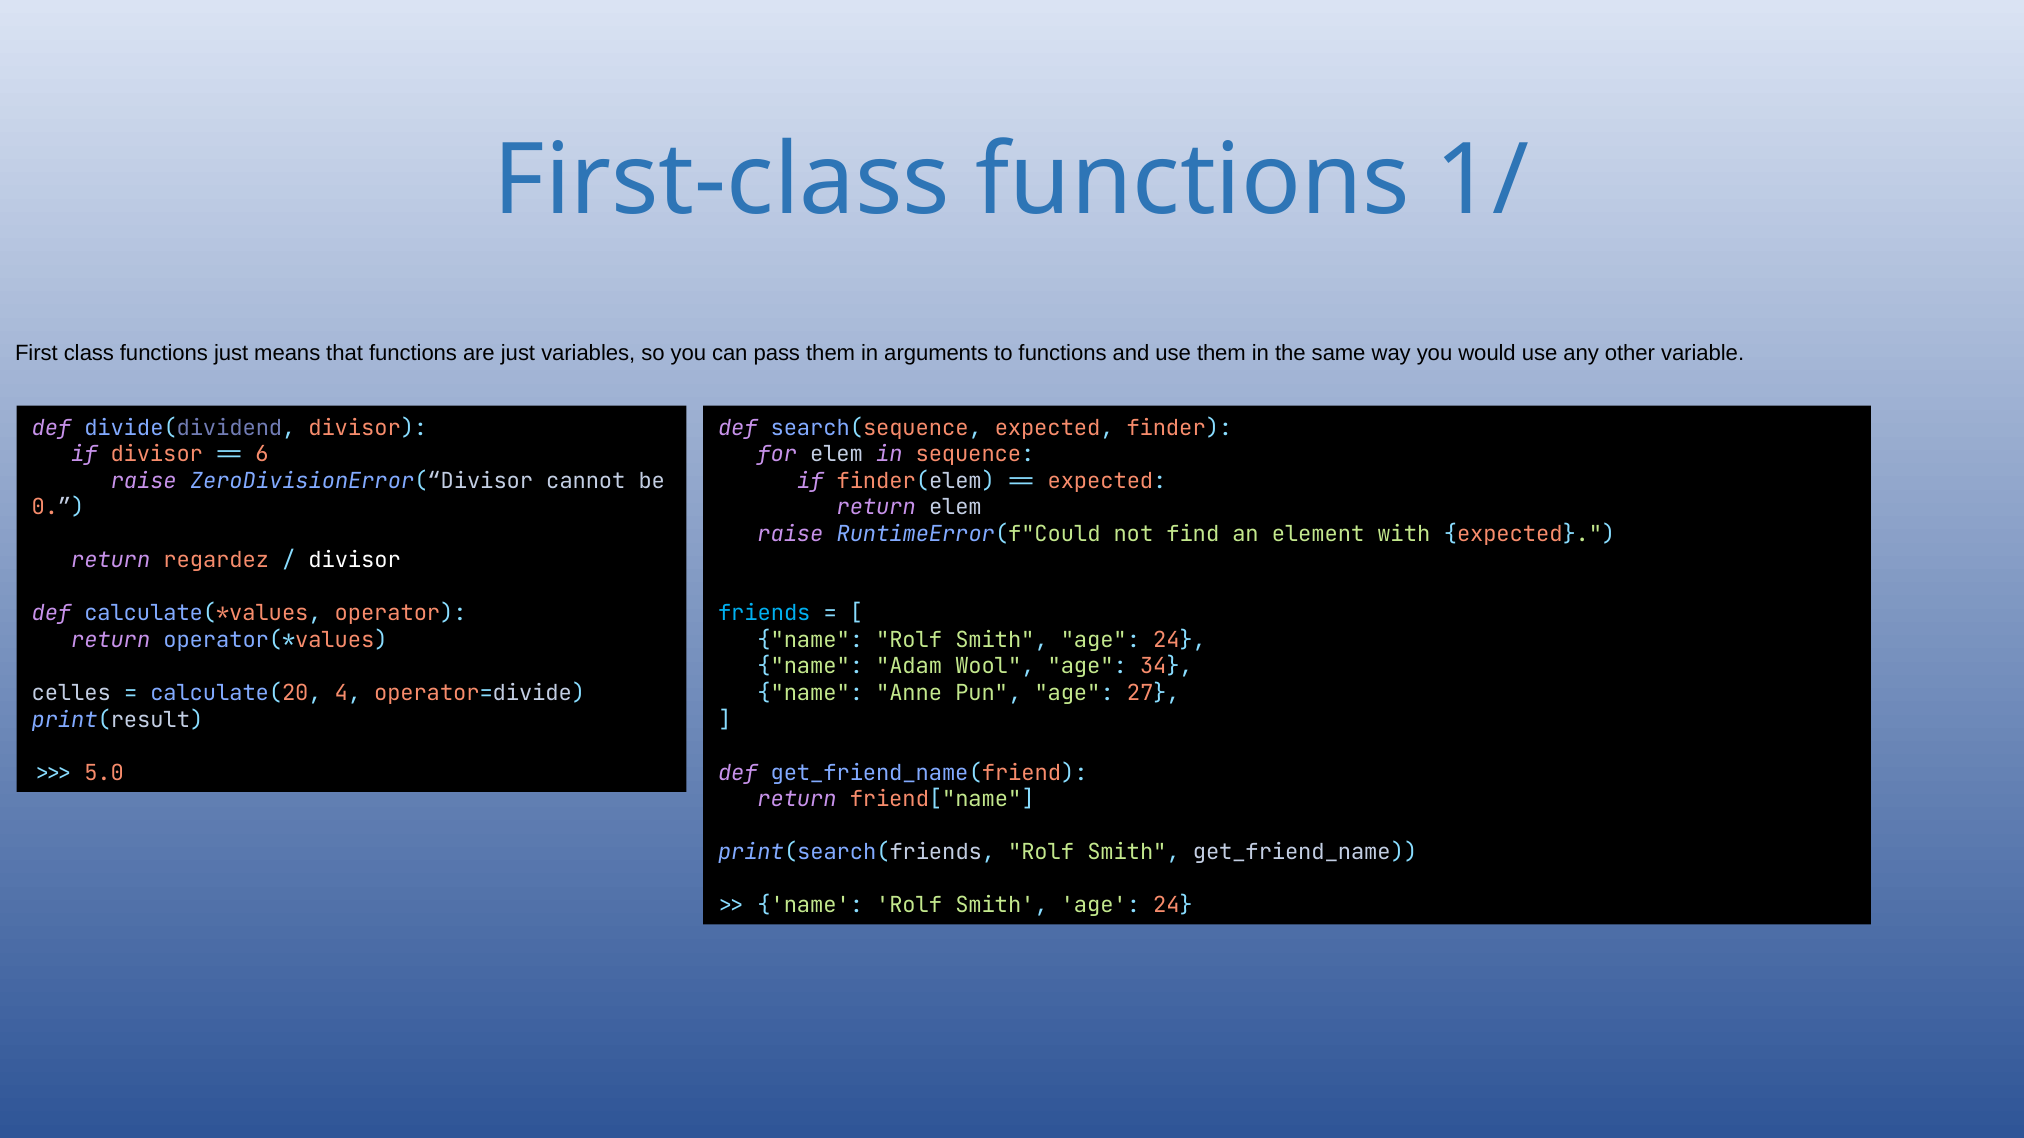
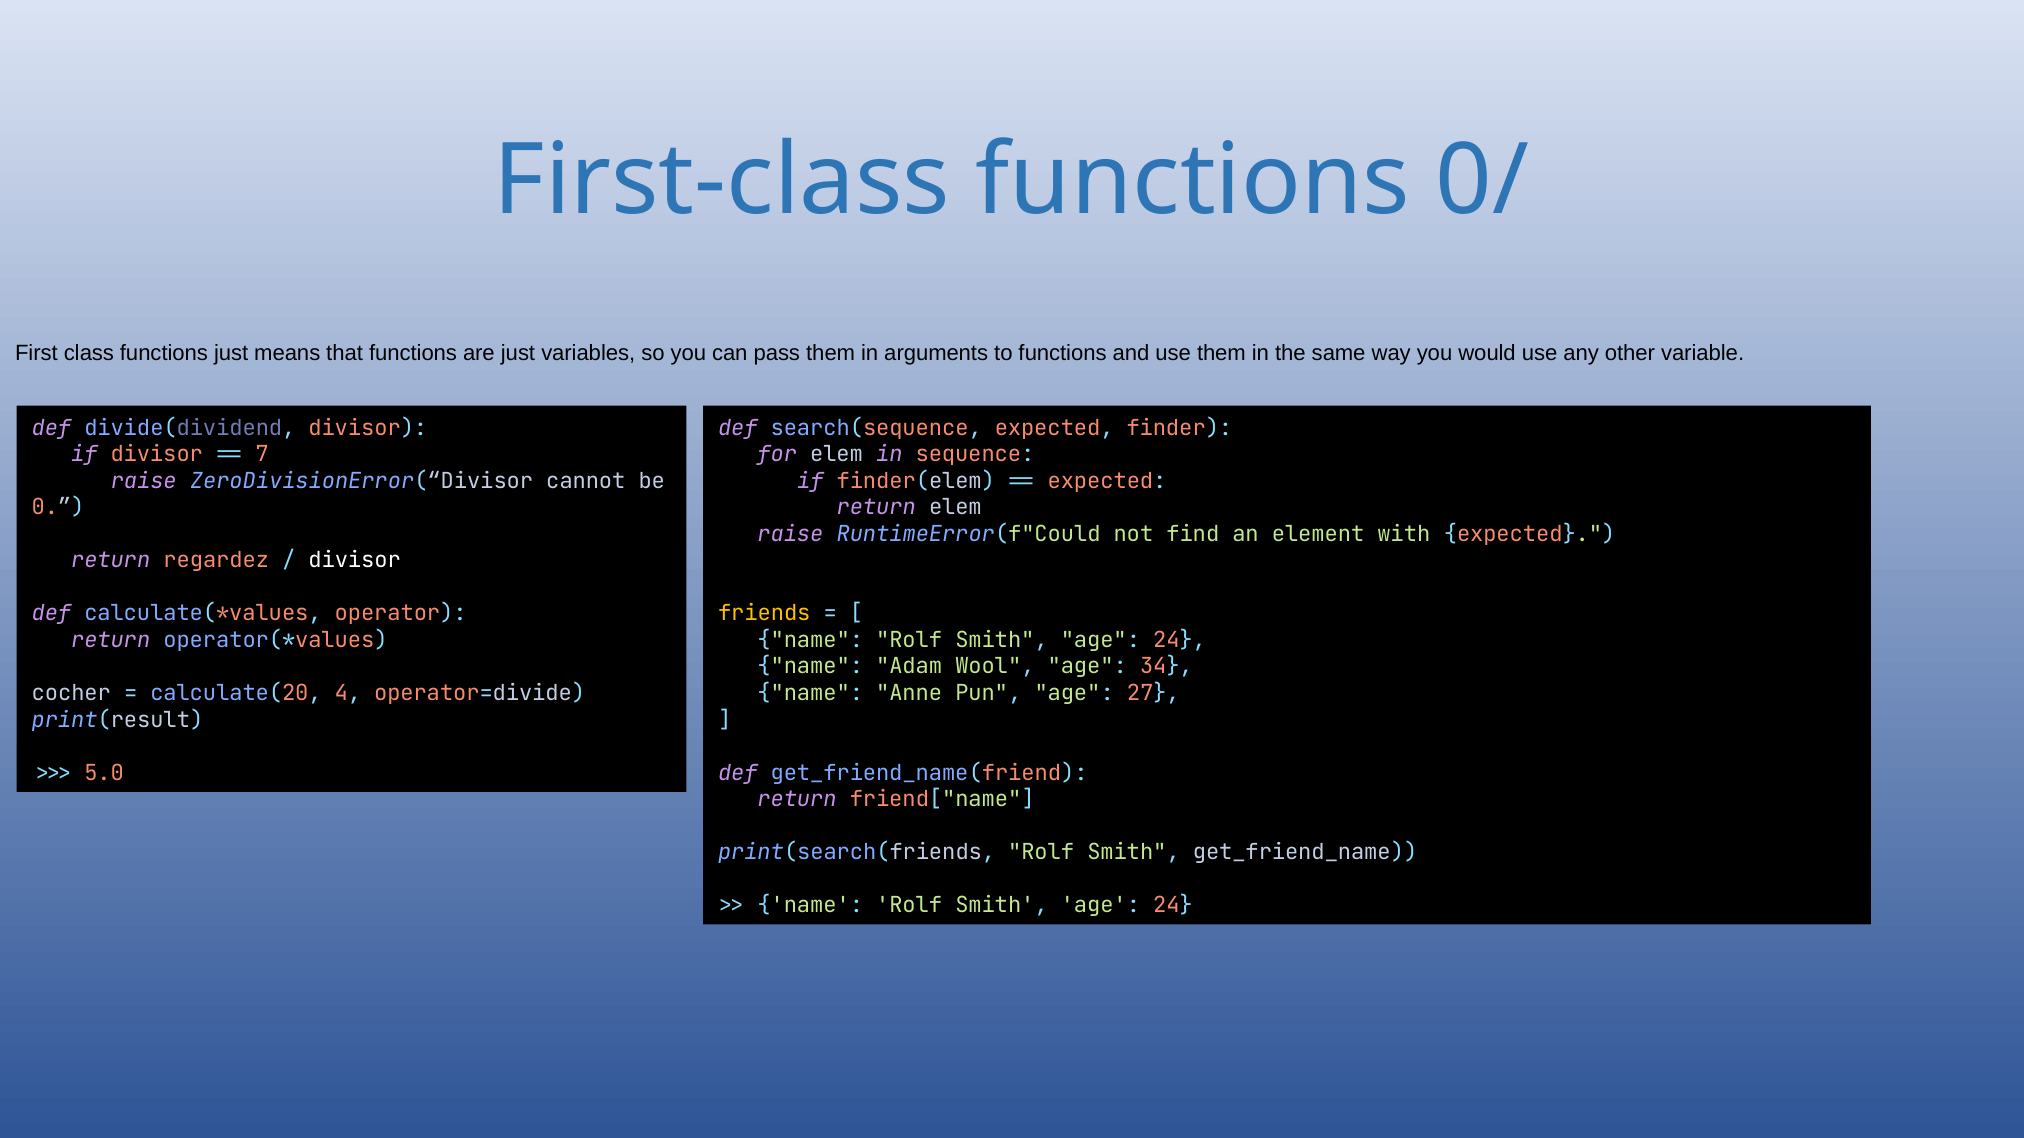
1/: 1/ -> 0/
6: 6 -> 7
friends colour: light blue -> yellow
celles: celles -> cocher
